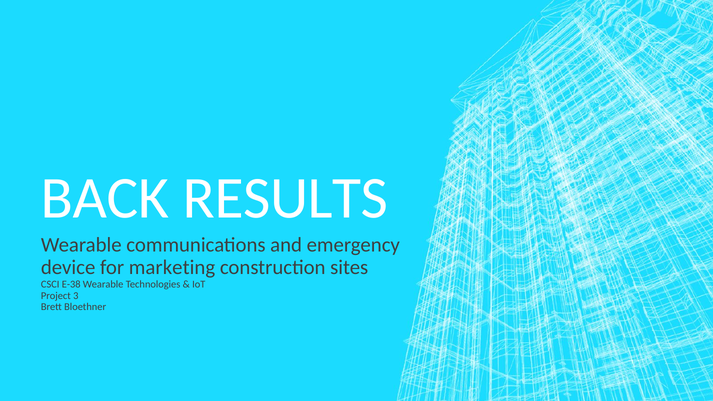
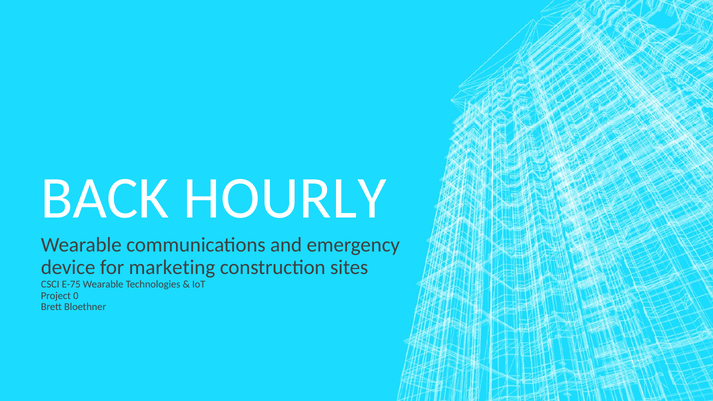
RESULTS: RESULTS -> HOURLY
E-38: E-38 -> E-75
3: 3 -> 0
